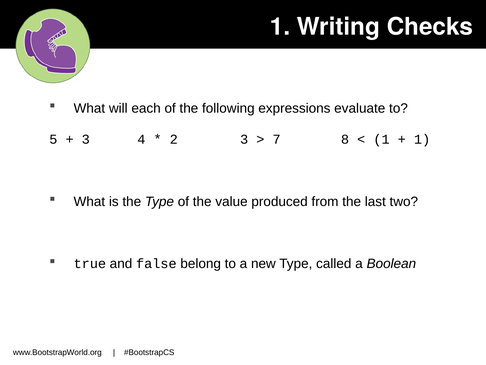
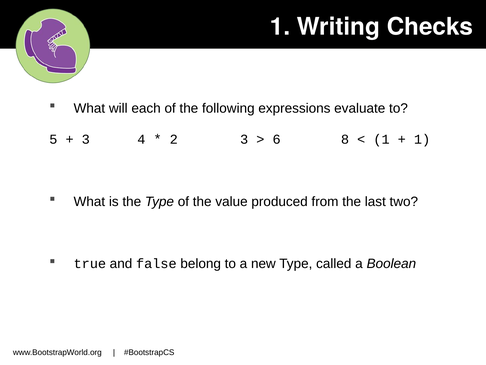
7: 7 -> 6
